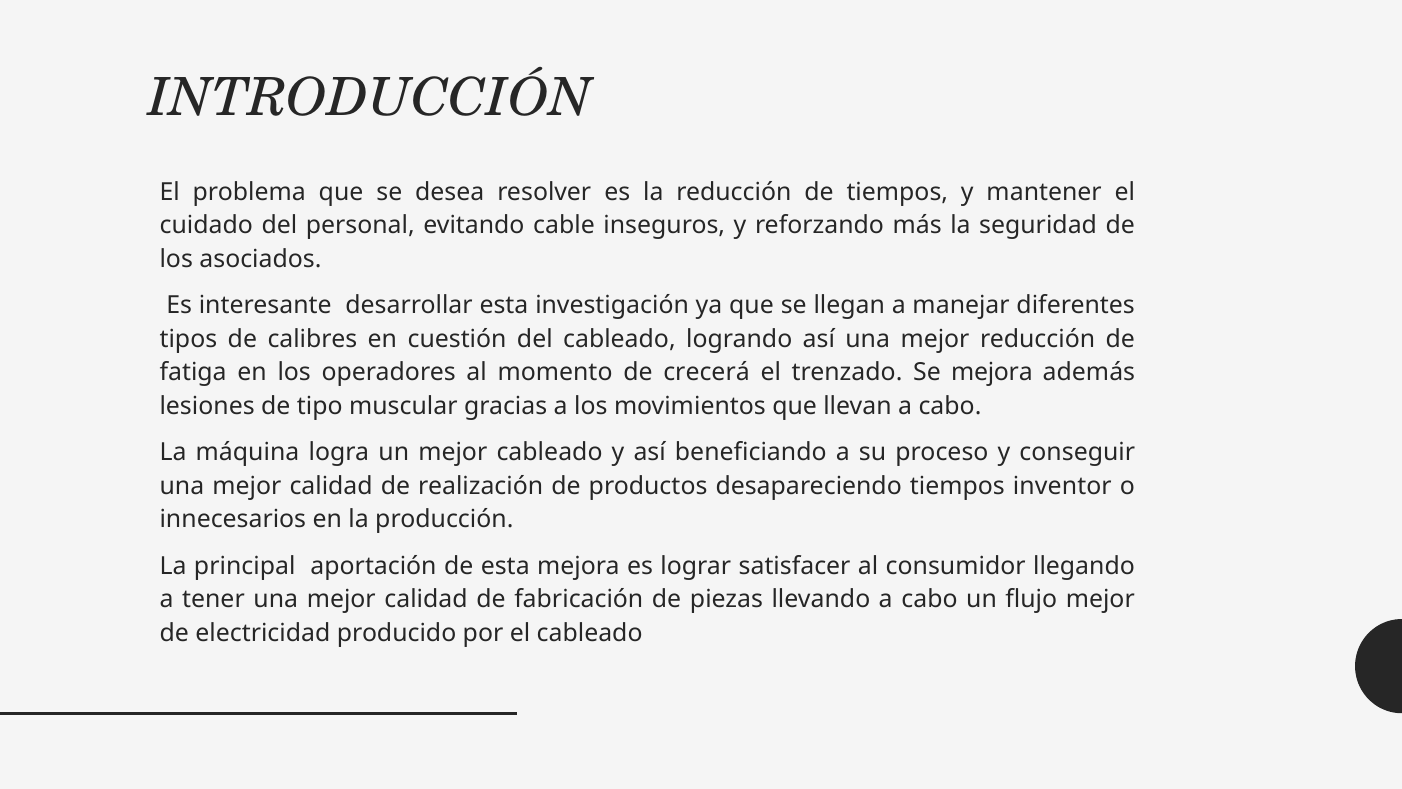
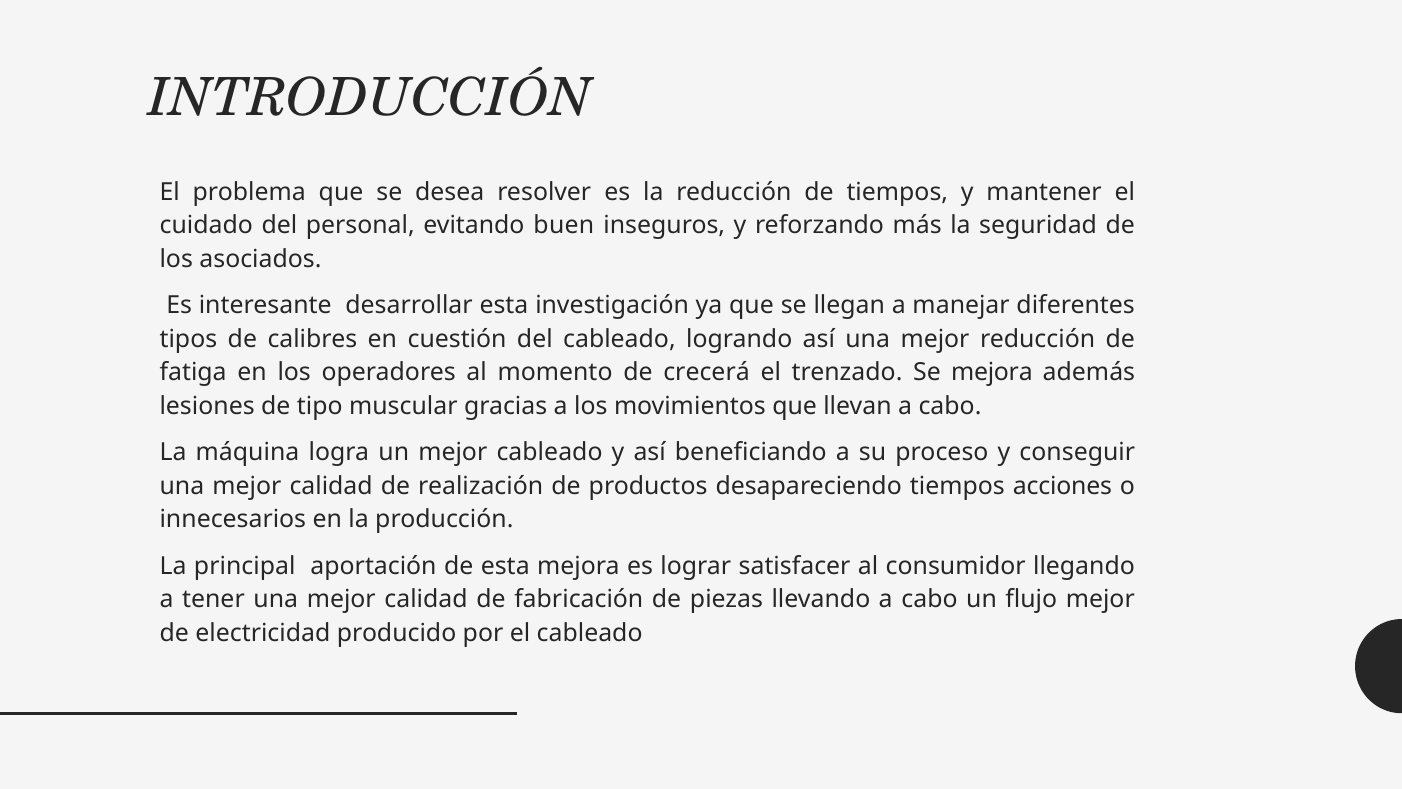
cable: cable -> buen
inventor: inventor -> acciones
